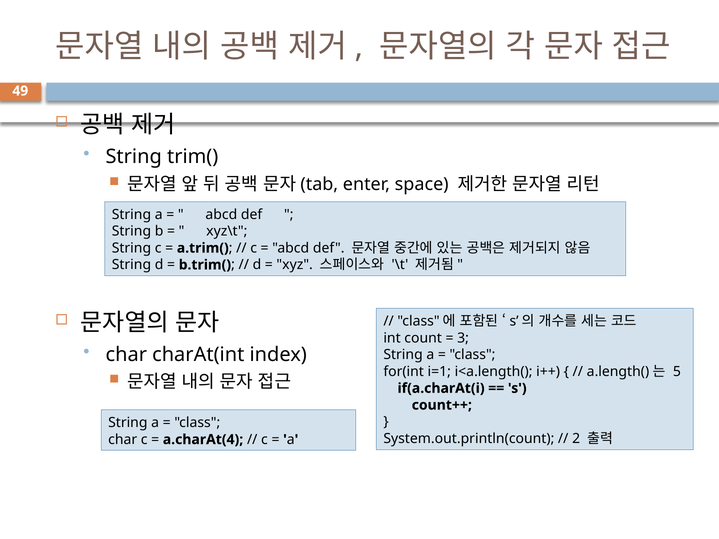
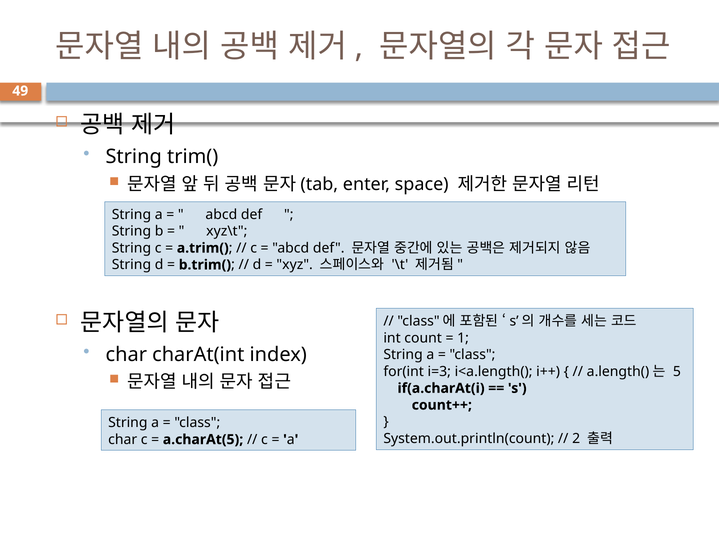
3: 3 -> 1
i=1: i=1 -> i=3
a.charAt(4: a.charAt(4 -> a.charAt(5
